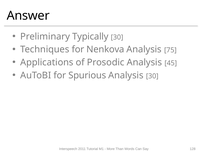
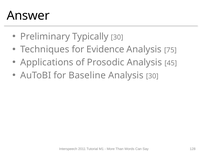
Nenkova: Nenkova -> Evidence
Spurious: Spurious -> Baseline
